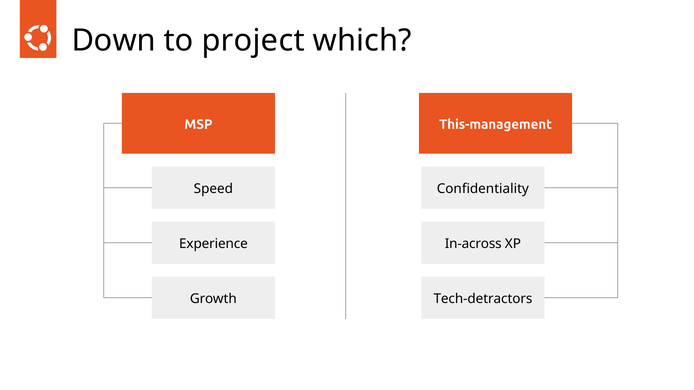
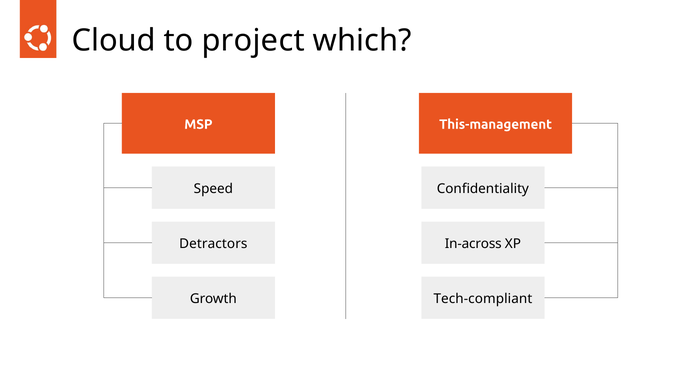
Down: Down -> Cloud
Experience: Experience -> Detractors
Tech-detractors: Tech-detractors -> Tech-compliant
